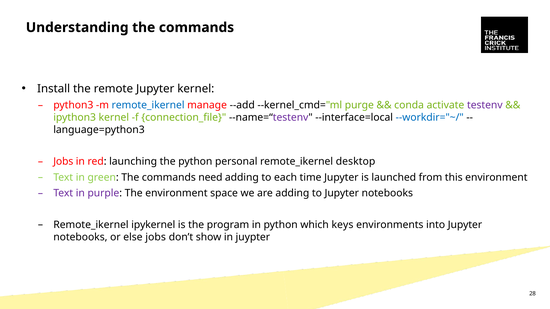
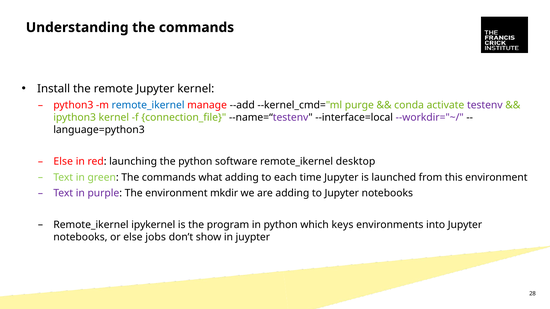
--workdir="~/ colour: blue -> purple
Jobs at (63, 162): Jobs -> Else
personal: personal -> software
need: need -> what
space: space -> mkdir
